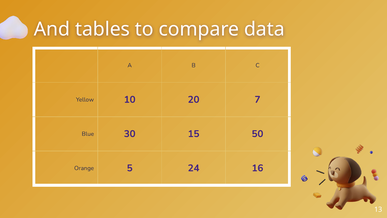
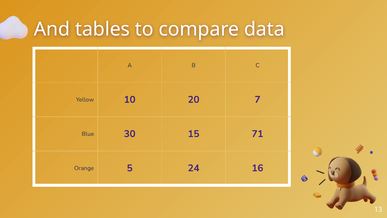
50: 50 -> 71
